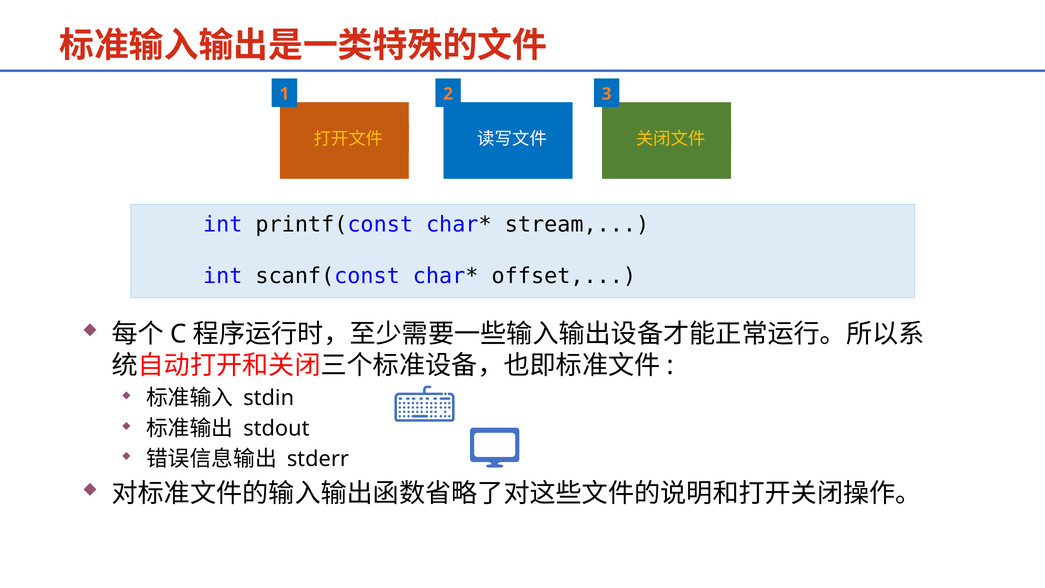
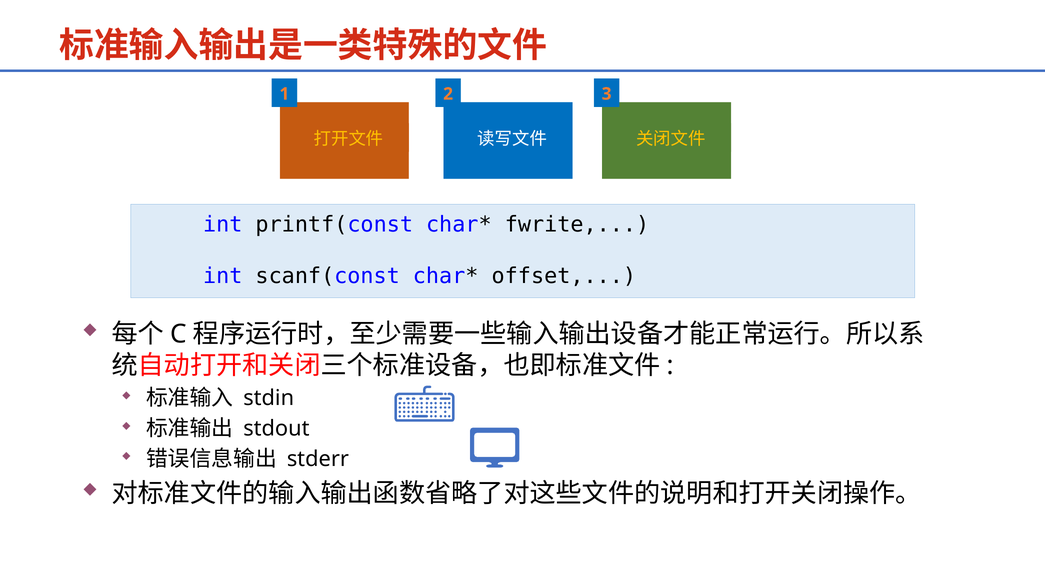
stream: stream -> fwrite
